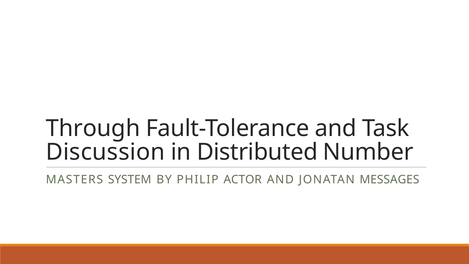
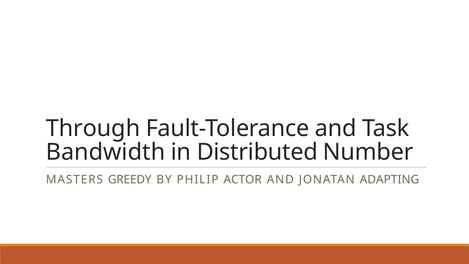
Discussion: Discussion -> Bandwidth
SYSTEM: SYSTEM -> GREEDY
MESSAGES: MESSAGES -> ADAPTING
